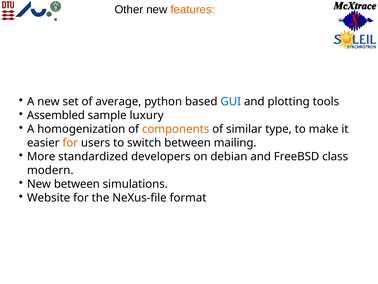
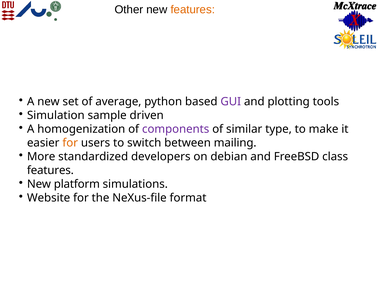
GUI colour: blue -> purple
Assembled: Assembled -> Simulation
luxury: luxury -> driven
components colour: orange -> purple
modern at (50, 170): modern -> features
New between: between -> platform
